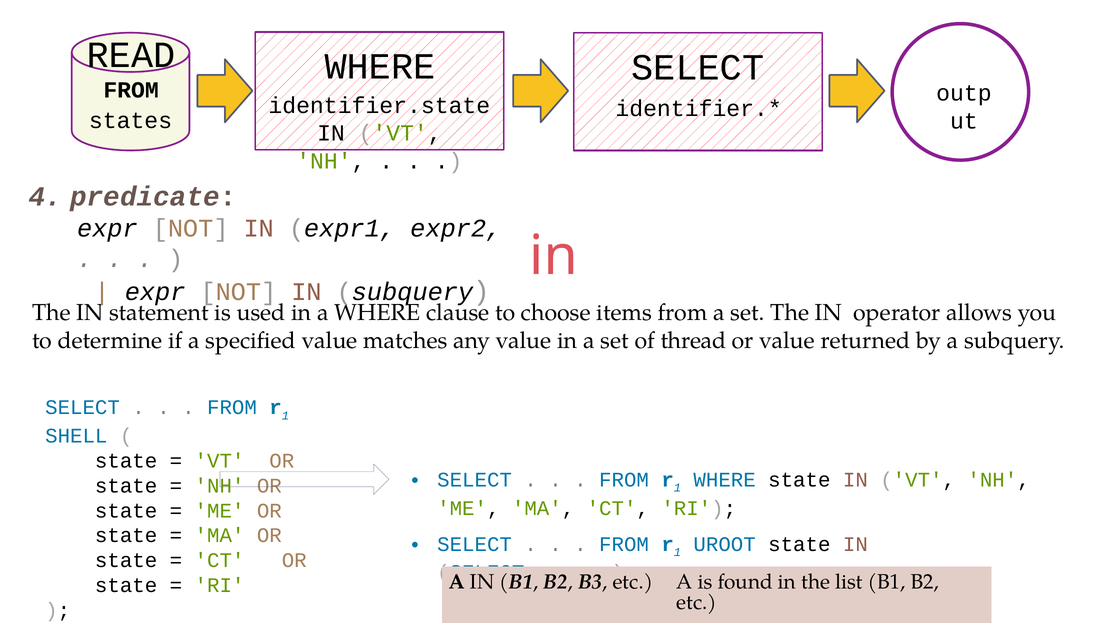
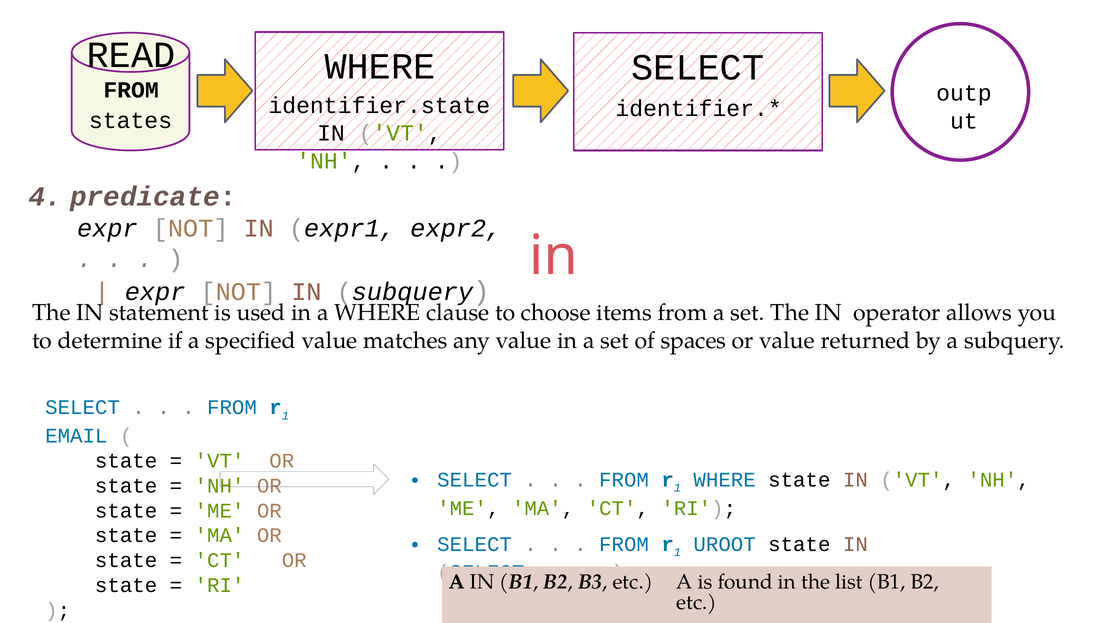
thread: thread -> spaces
SHELL: SHELL -> EMAIL
